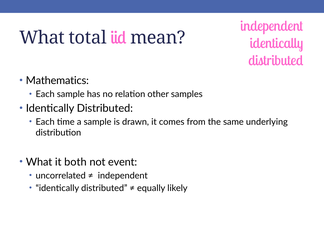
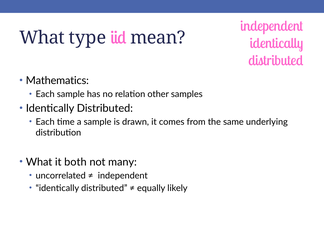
total: total -> type
event: event -> many
